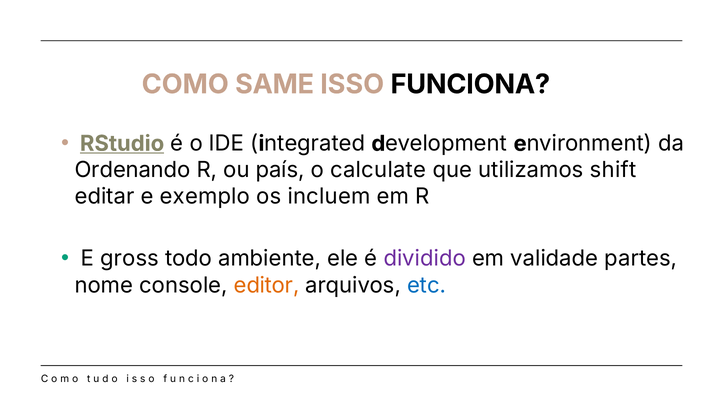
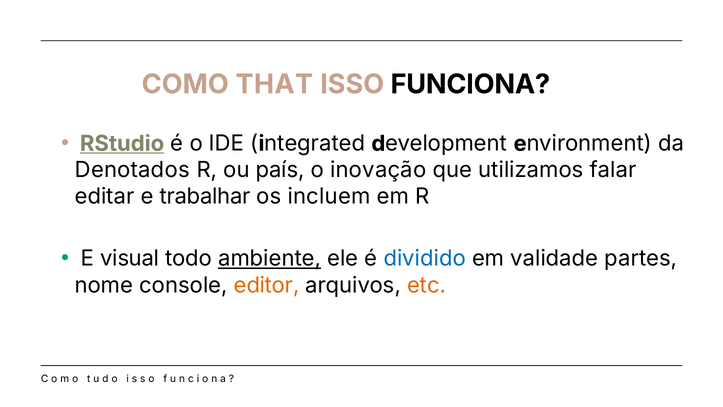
SAME: SAME -> THAT
Ordenando: Ordenando -> Denotados
calculate: calculate -> inovação
shift: shift -> falar
exemplo: exemplo -> trabalhar
gross: gross -> visual
ambiente underline: none -> present
dividido colour: purple -> blue
etc colour: blue -> orange
